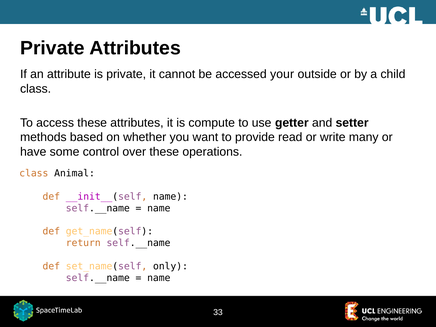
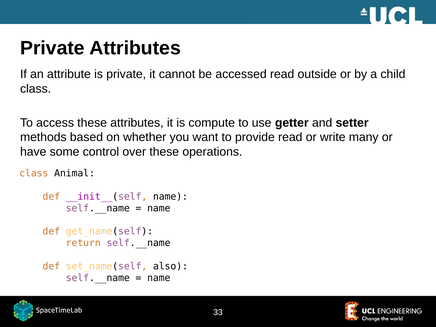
accessed your: your -> read
only: only -> also
